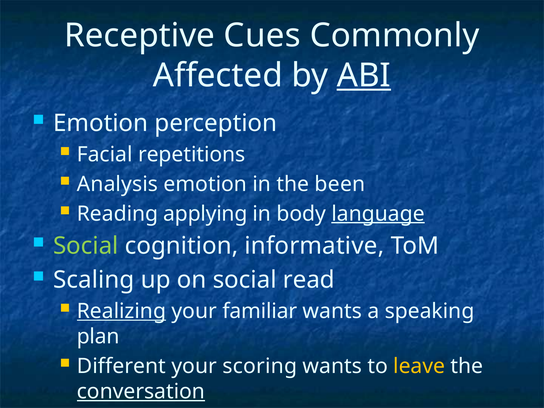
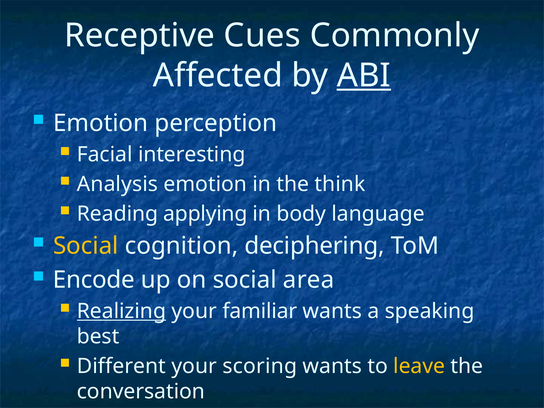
repetitions: repetitions -> interesting
been: been -> think
language underline: present -> none
Social at (86, 246) colour: light green -> yellow
informative: informative -> deciphering
Scaling: Scaling -> Encode
read: read -> area
plan: plan -> best
conversation underline: present -> none
